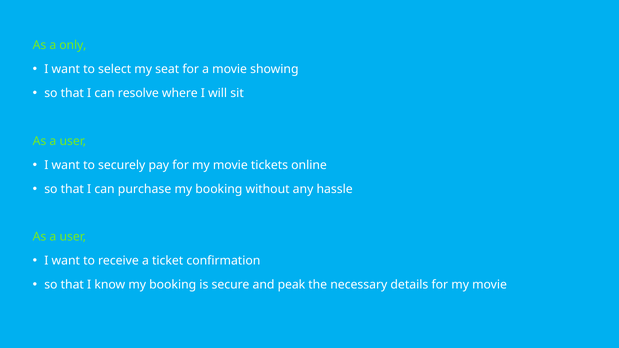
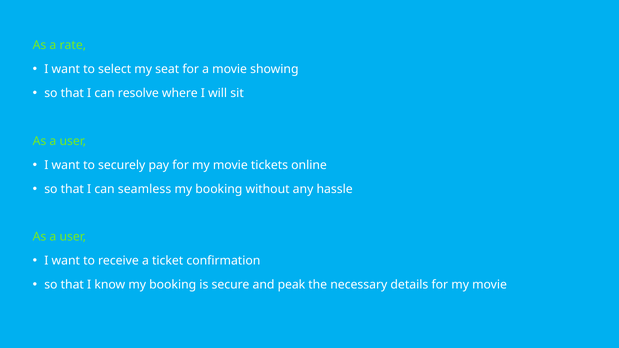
only: only -> rate
purchase: purchase -> seamless
